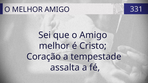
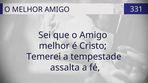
Coração: Coração -> Temerei
